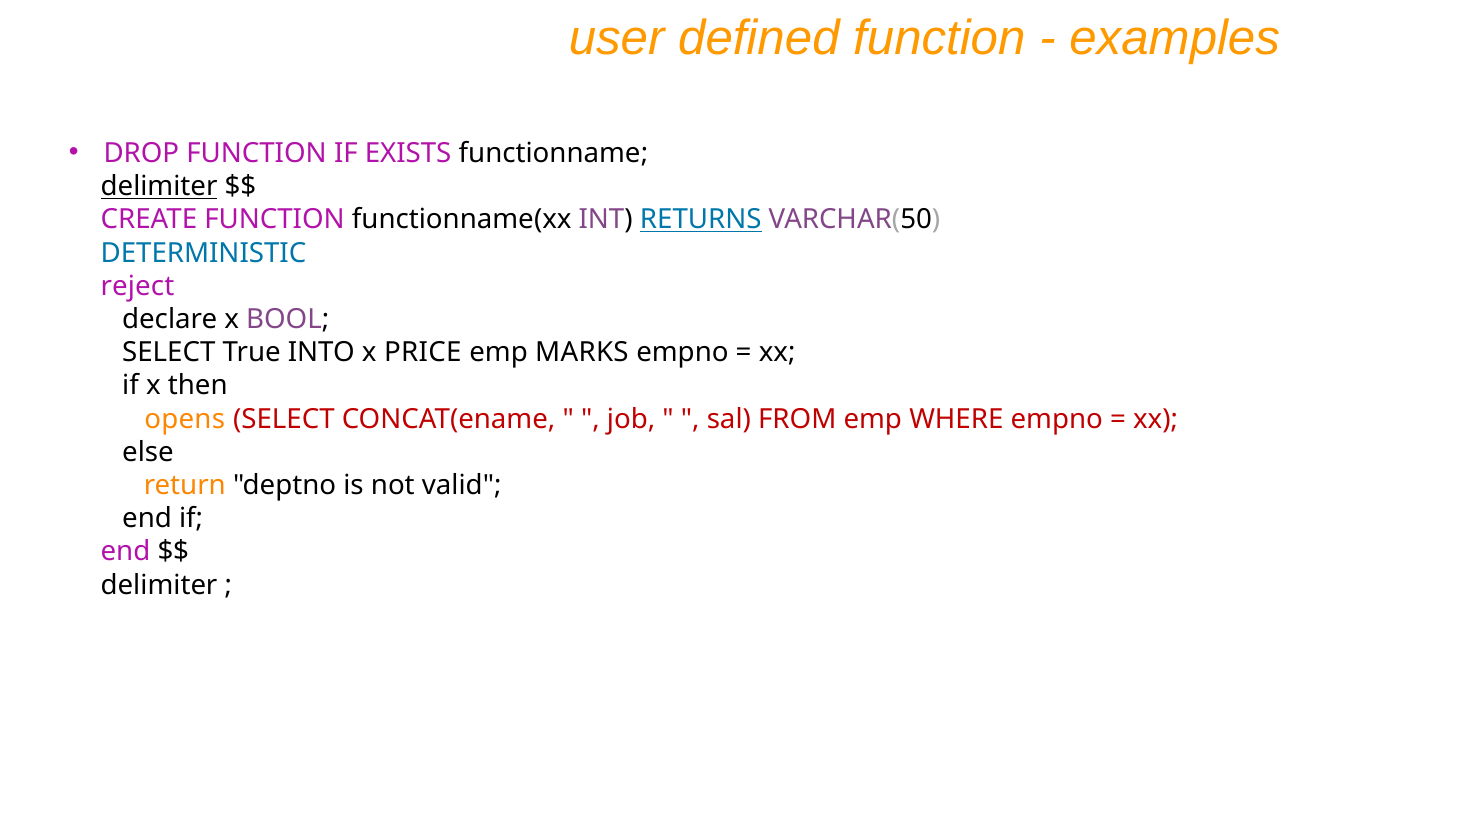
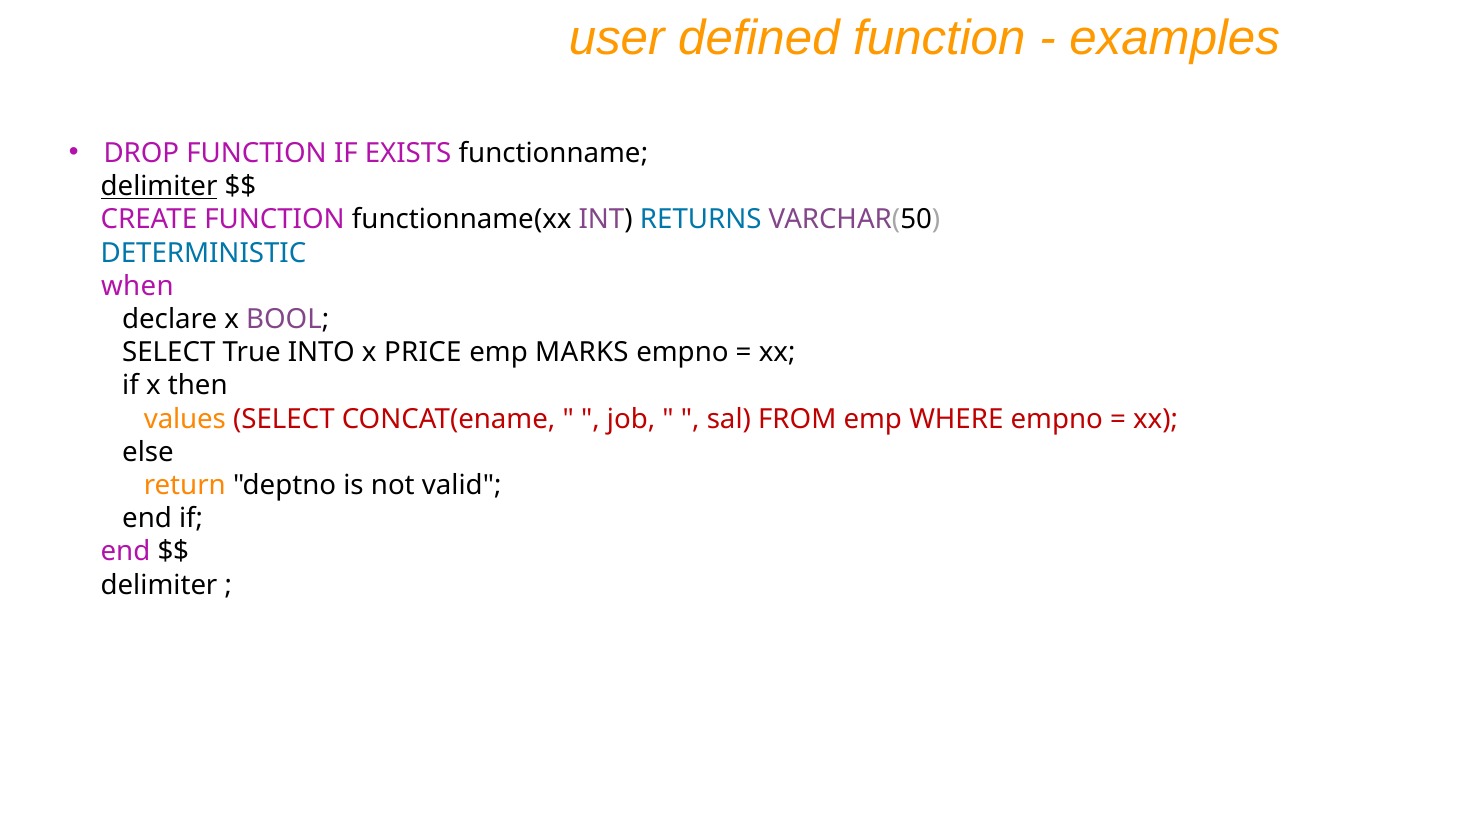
RETURNS underline: present -> none
reject: reject -> when
opens: opens -> values
